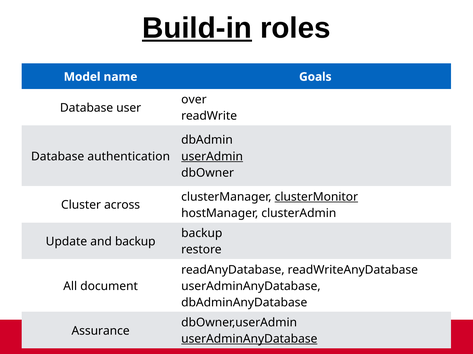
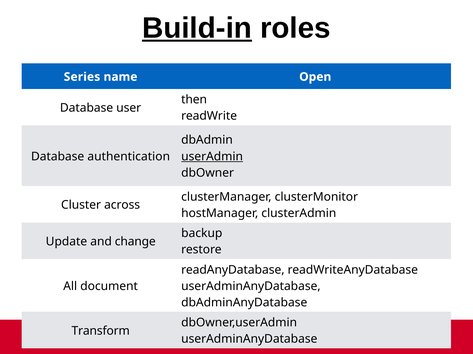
Model: Model -> Series
Goals: Goals -> Open
over: over -> then
clusterMonitor underline: present -> none
and backup: backup -> change
Assurance: Assurance -> Transform
userAdminAnyDatabase at (249, 340) underline: present -> none
